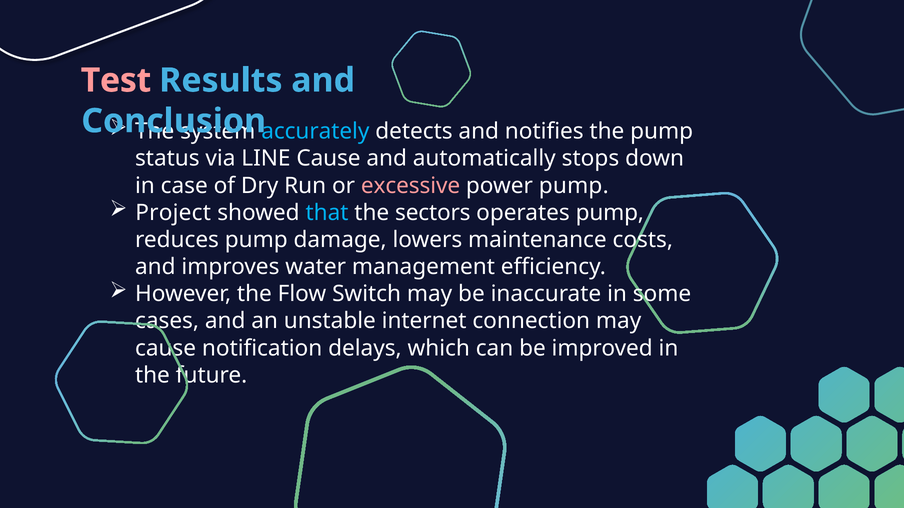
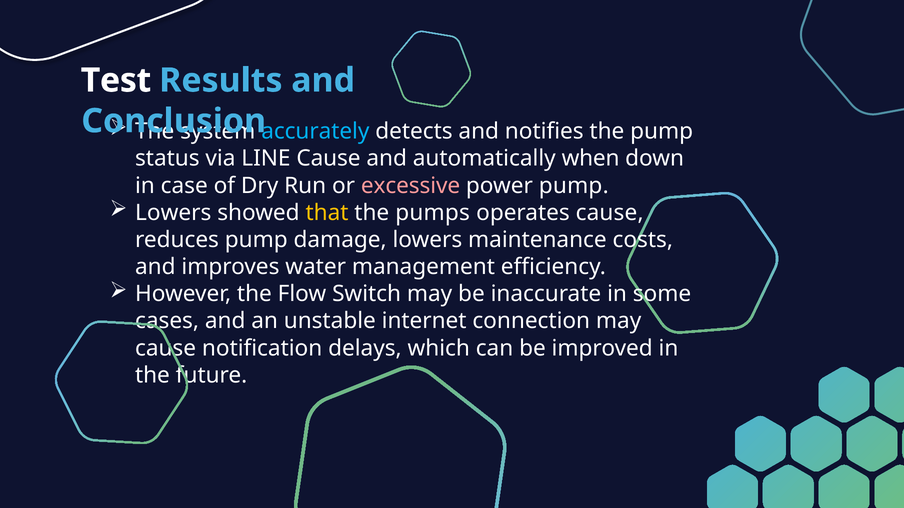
Test colour: pink -> white
stops: stops -> when
Project at (173, 213): Project -> Lowers
that colour: light blue -> yellow
sectors: sectors -> pumps
operates pump: pump -> cause
